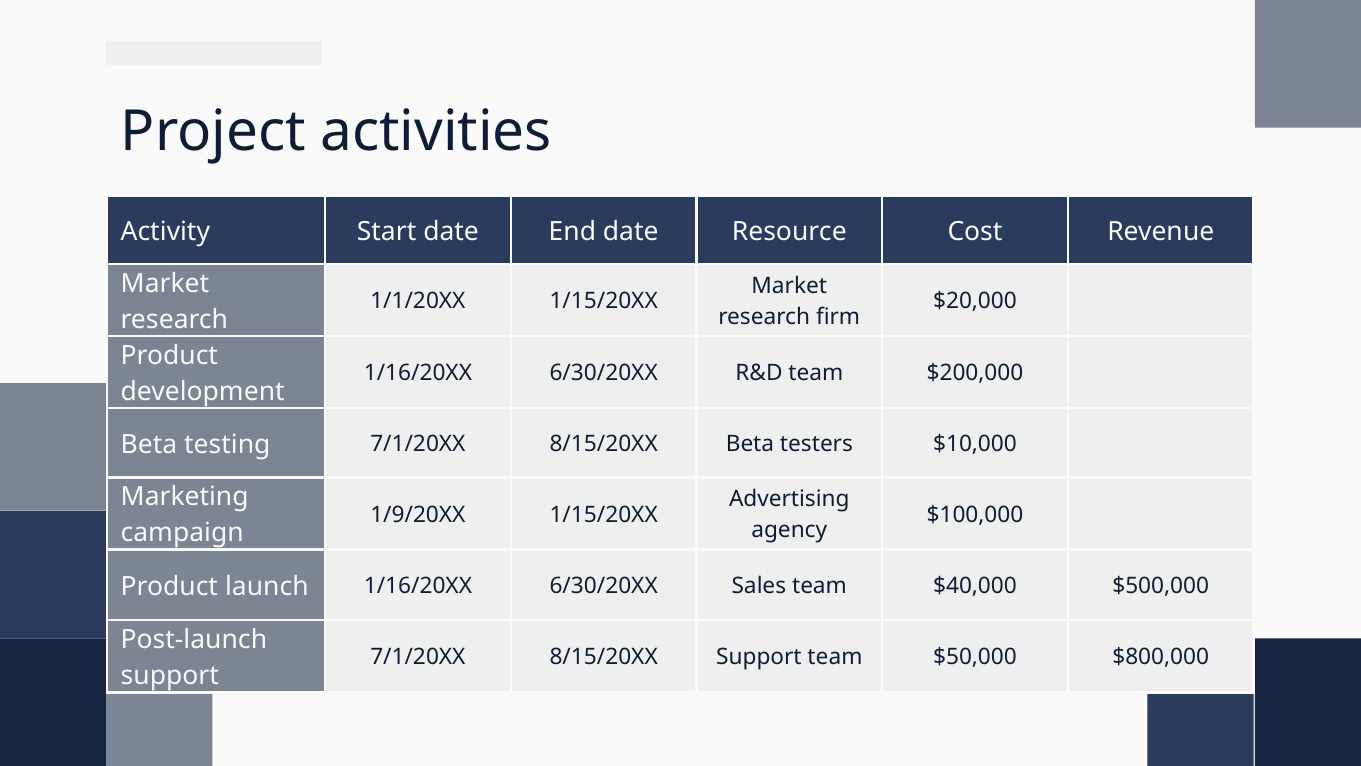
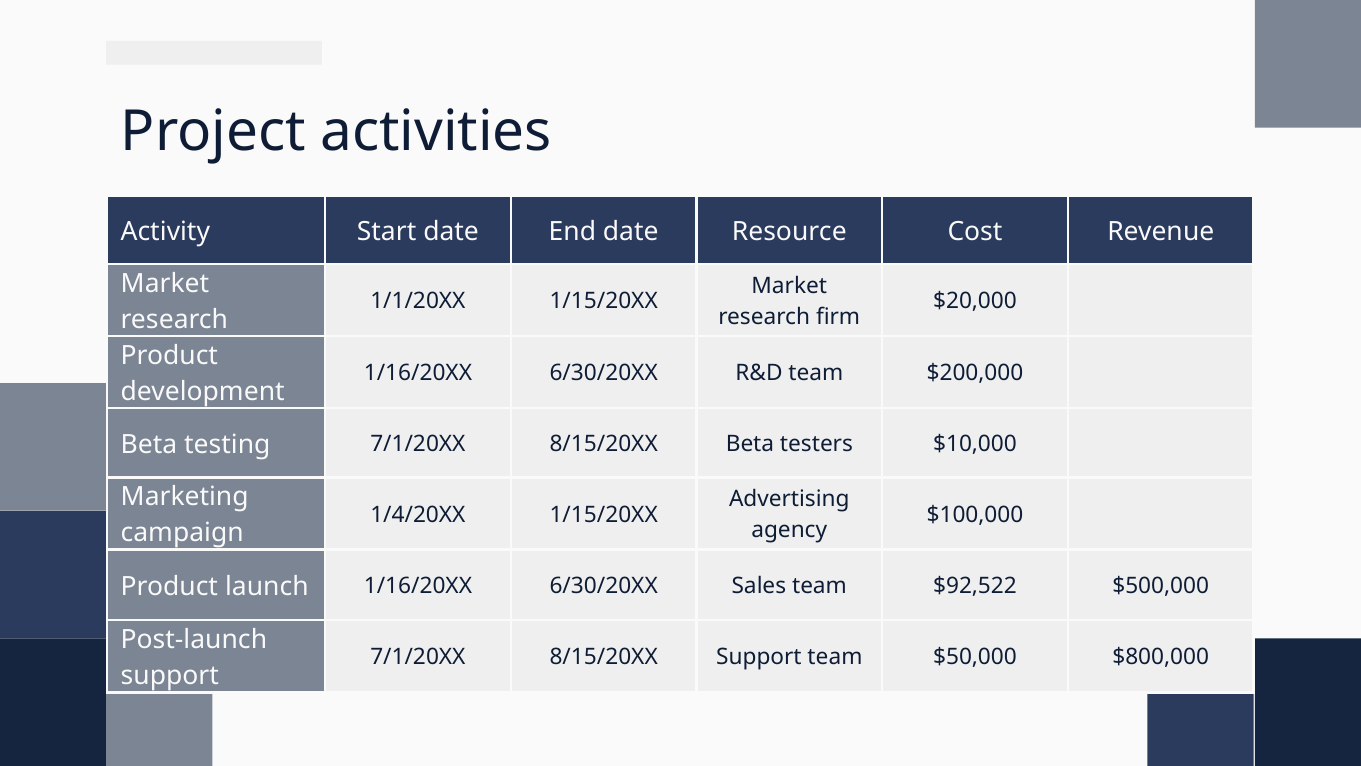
1/9/20XX: 1/9/20XX -> 1/4/20XX
$40,000: $40,000 -> $92,522
